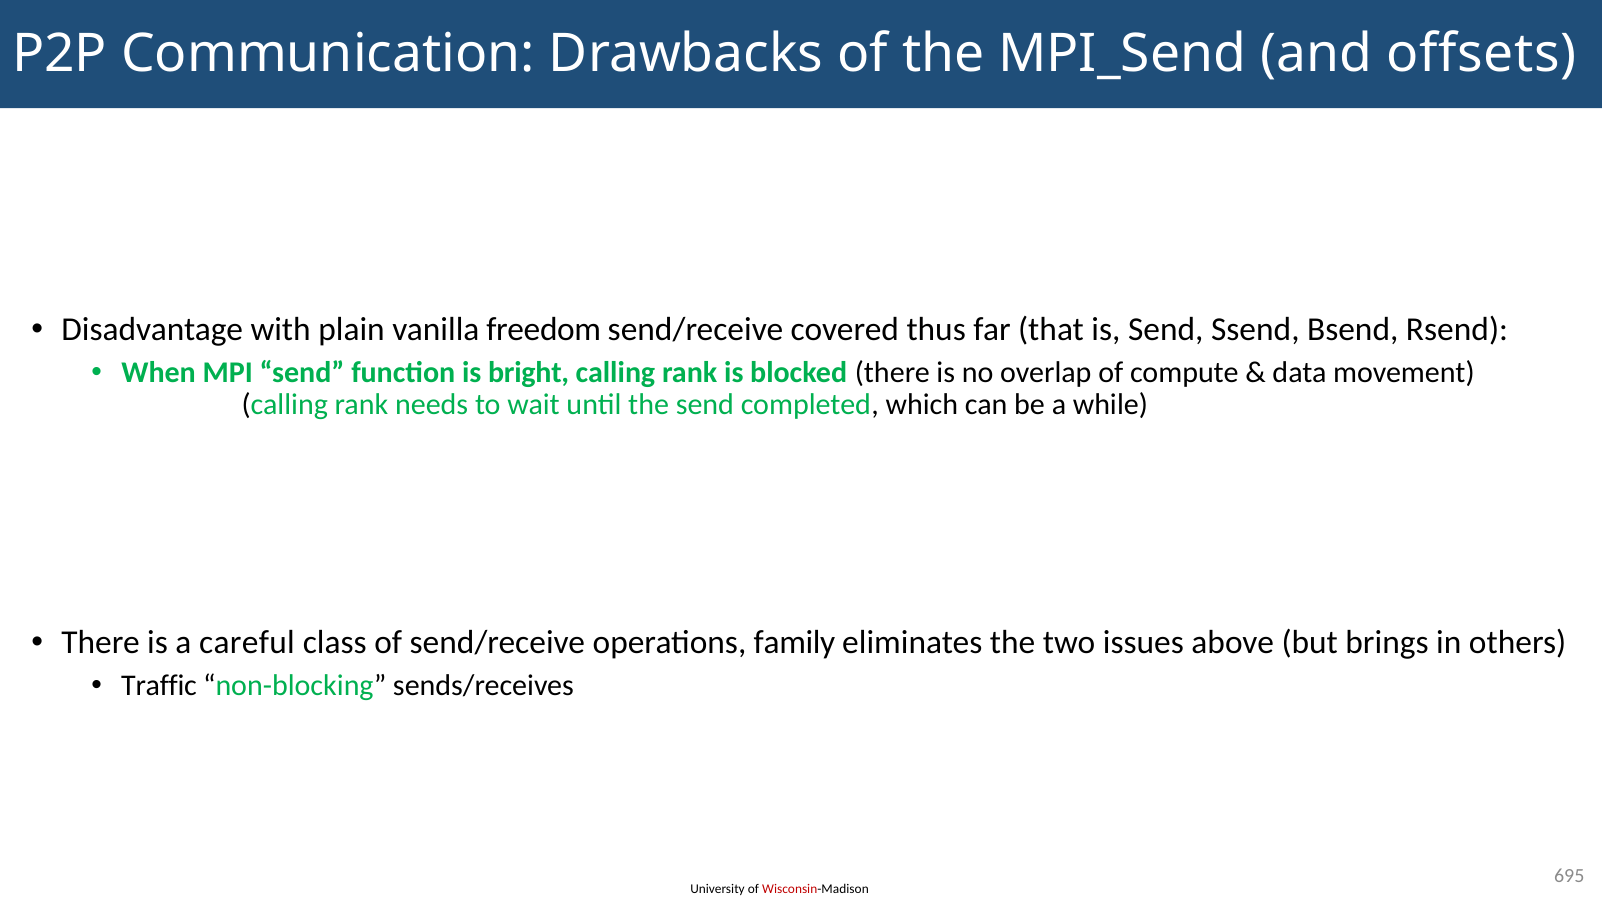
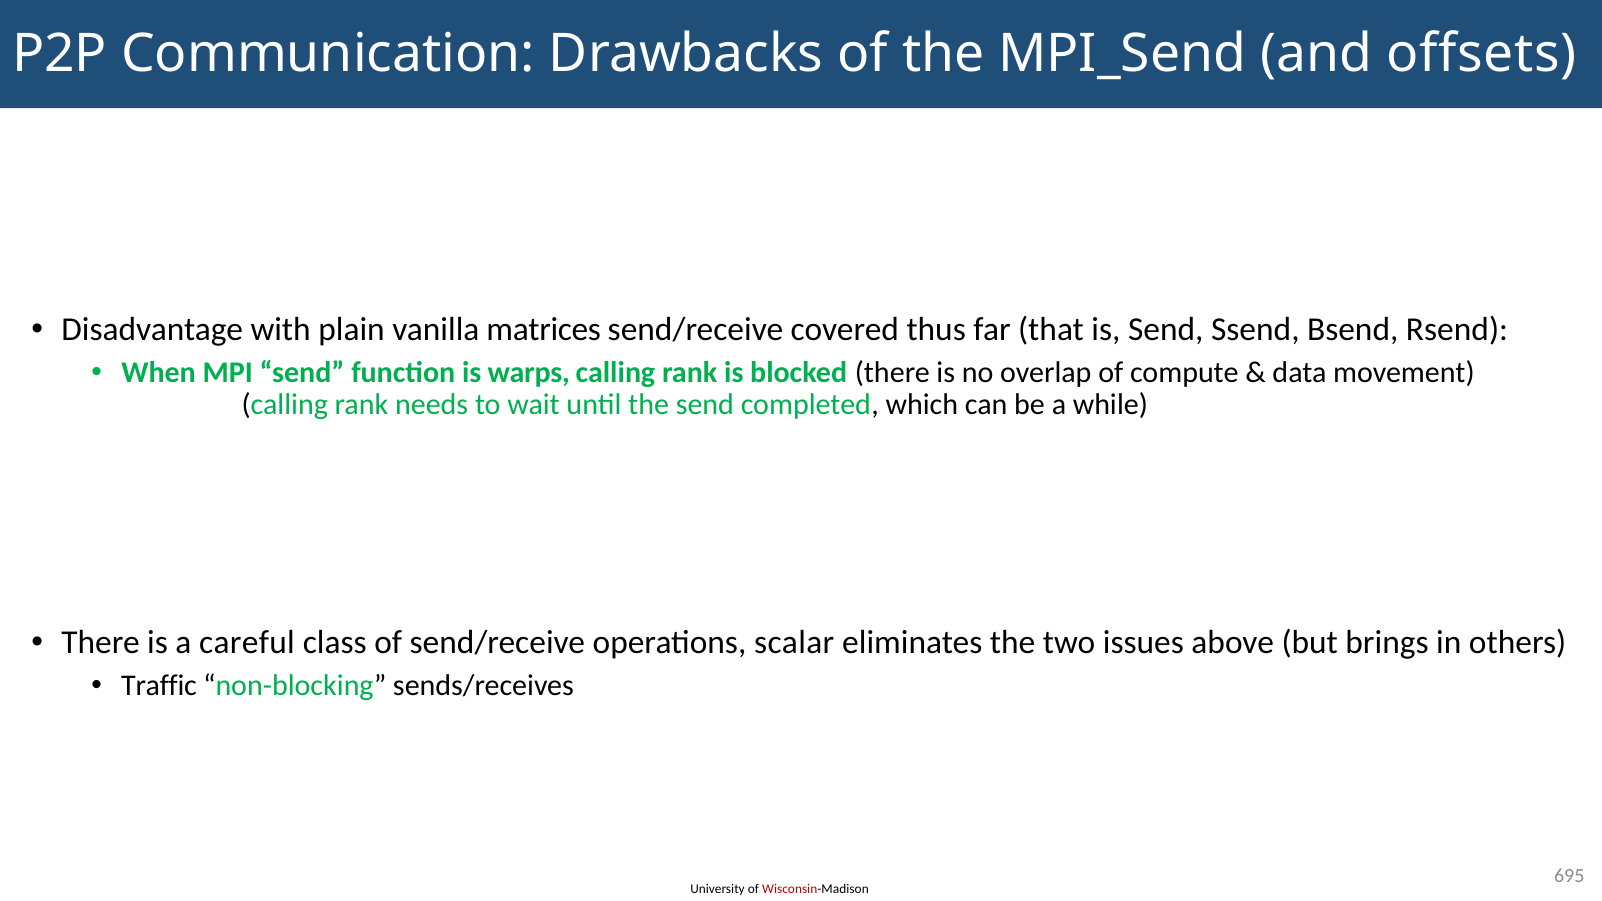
freedom: freedom -> matrices
bright: bright -> warps
family: family -> scalar
